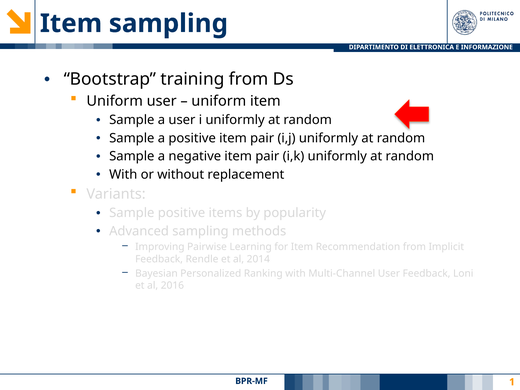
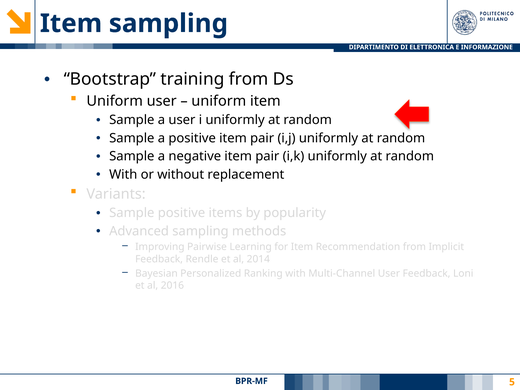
1: 1 -> 5
